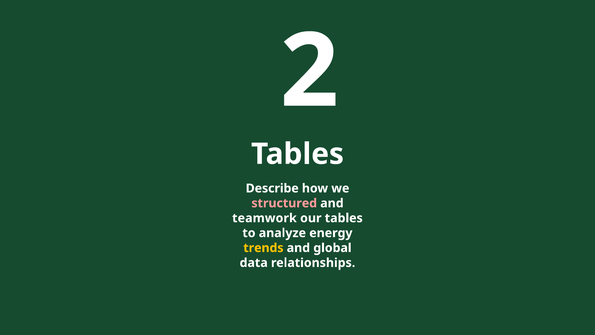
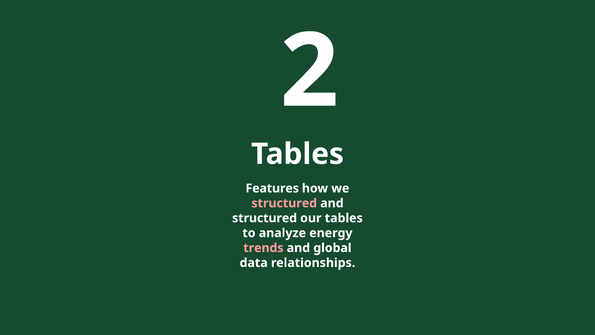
Describe: Describe -> Features
teamwork at (264, 218): teamwork -> structured
trends colour: yellow -> pink
